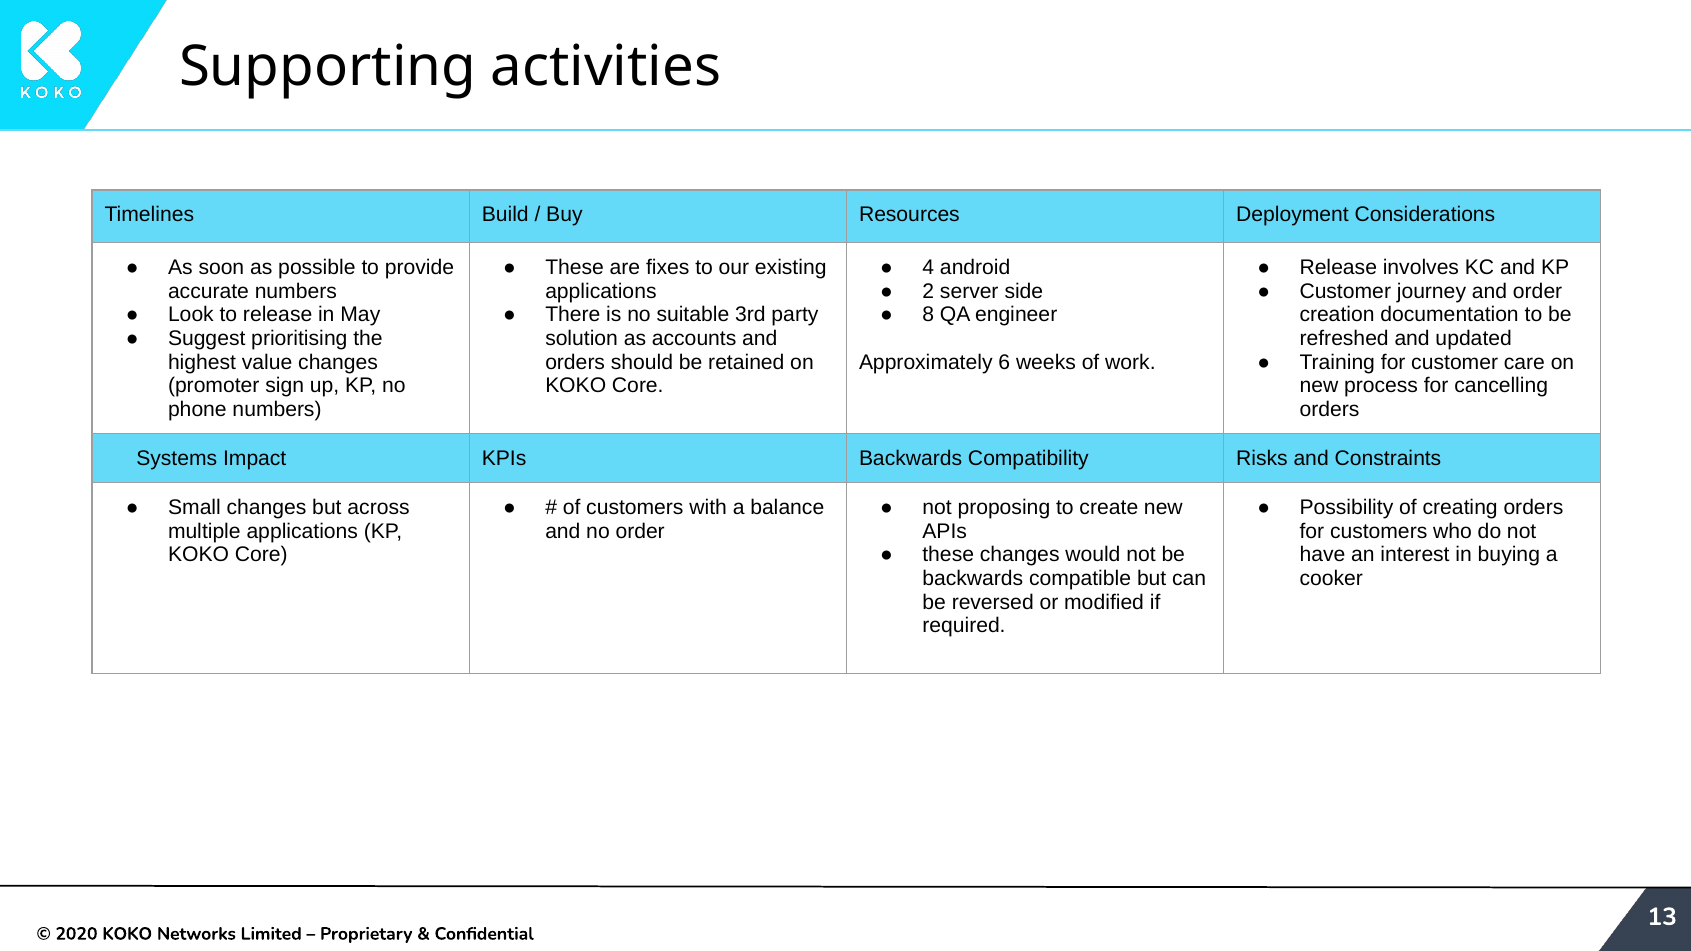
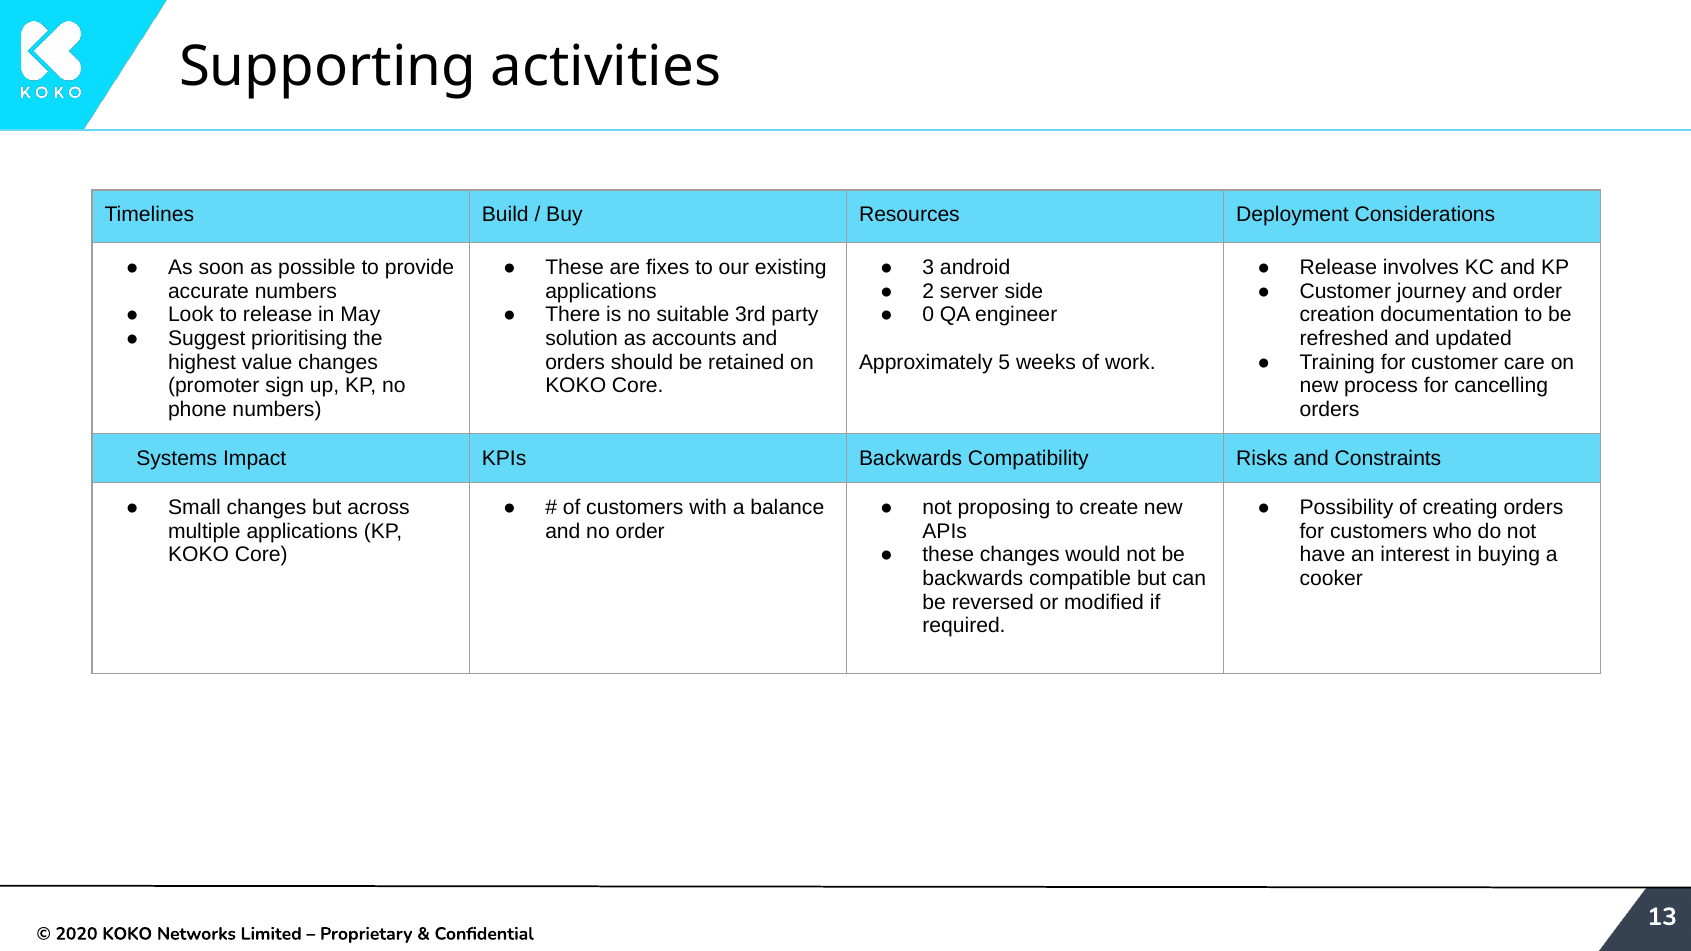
4: 4 -> 3
8: 8 -> 0
6: 6 -> 5
